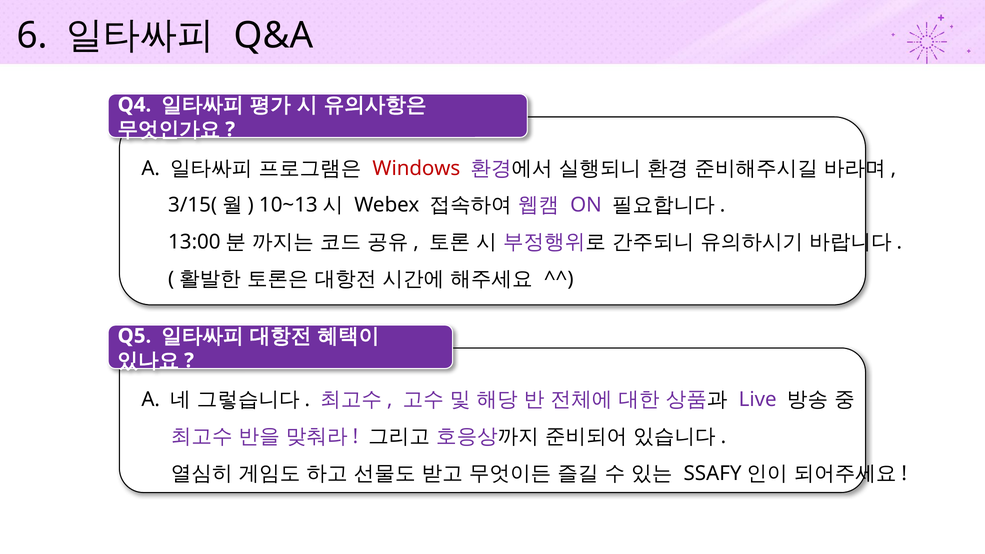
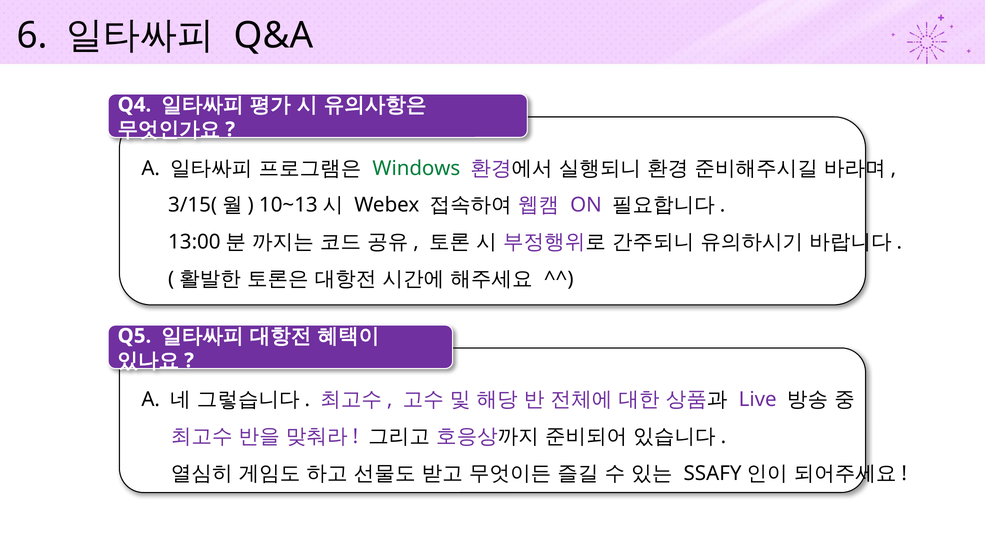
Windows colour: red -> green
